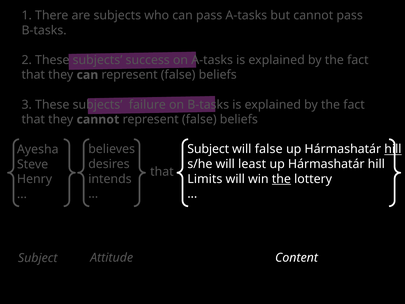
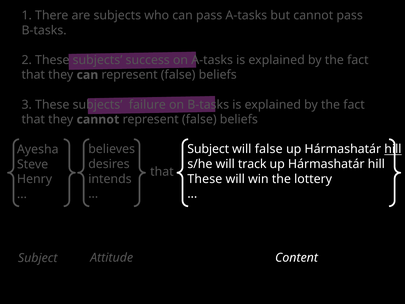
least: least -> track
Limits at (205, 179): Limits -> These
the at (281, 179) underline: present -> none
